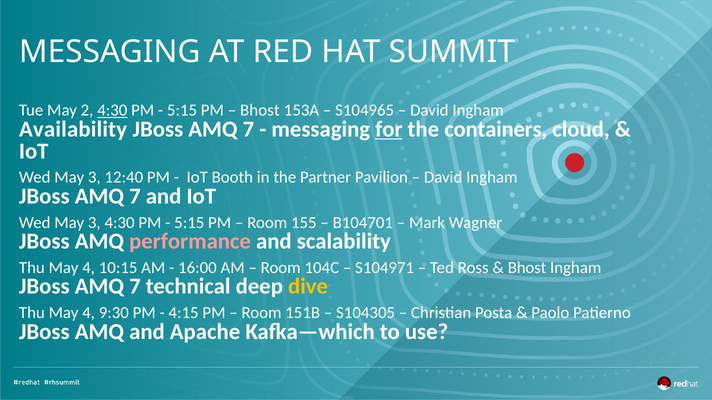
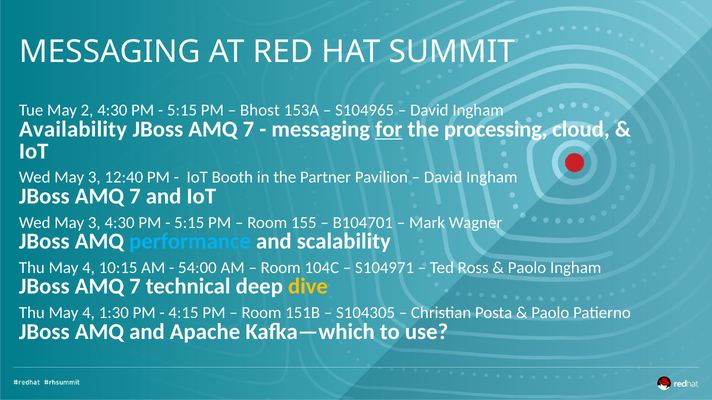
4:30 at (112, 110) underline: present -> none
containers: containers -> processing
performance colour: pink -> light blue
16:00: 16:00 -> 54:00
Bhost at (527, 268): Bhost -> Paolo
9:30: 9:30 -> 1:30
